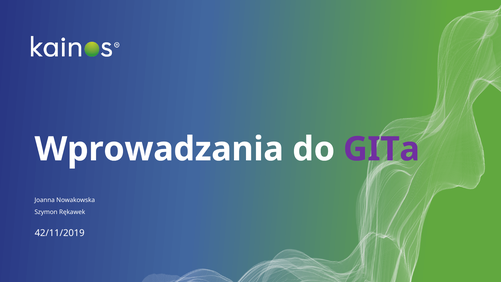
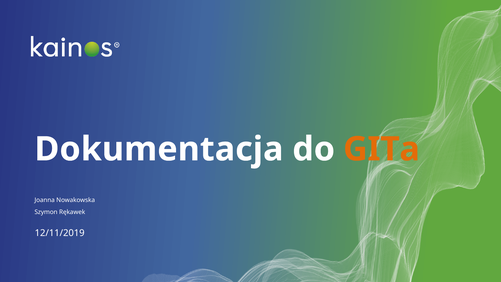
Wprowadzania: Wprowadzania -> Dokumentacja
GITa colour: purple -> orange
42/11/2019: 42/11/2019 -> 12/11/2019
